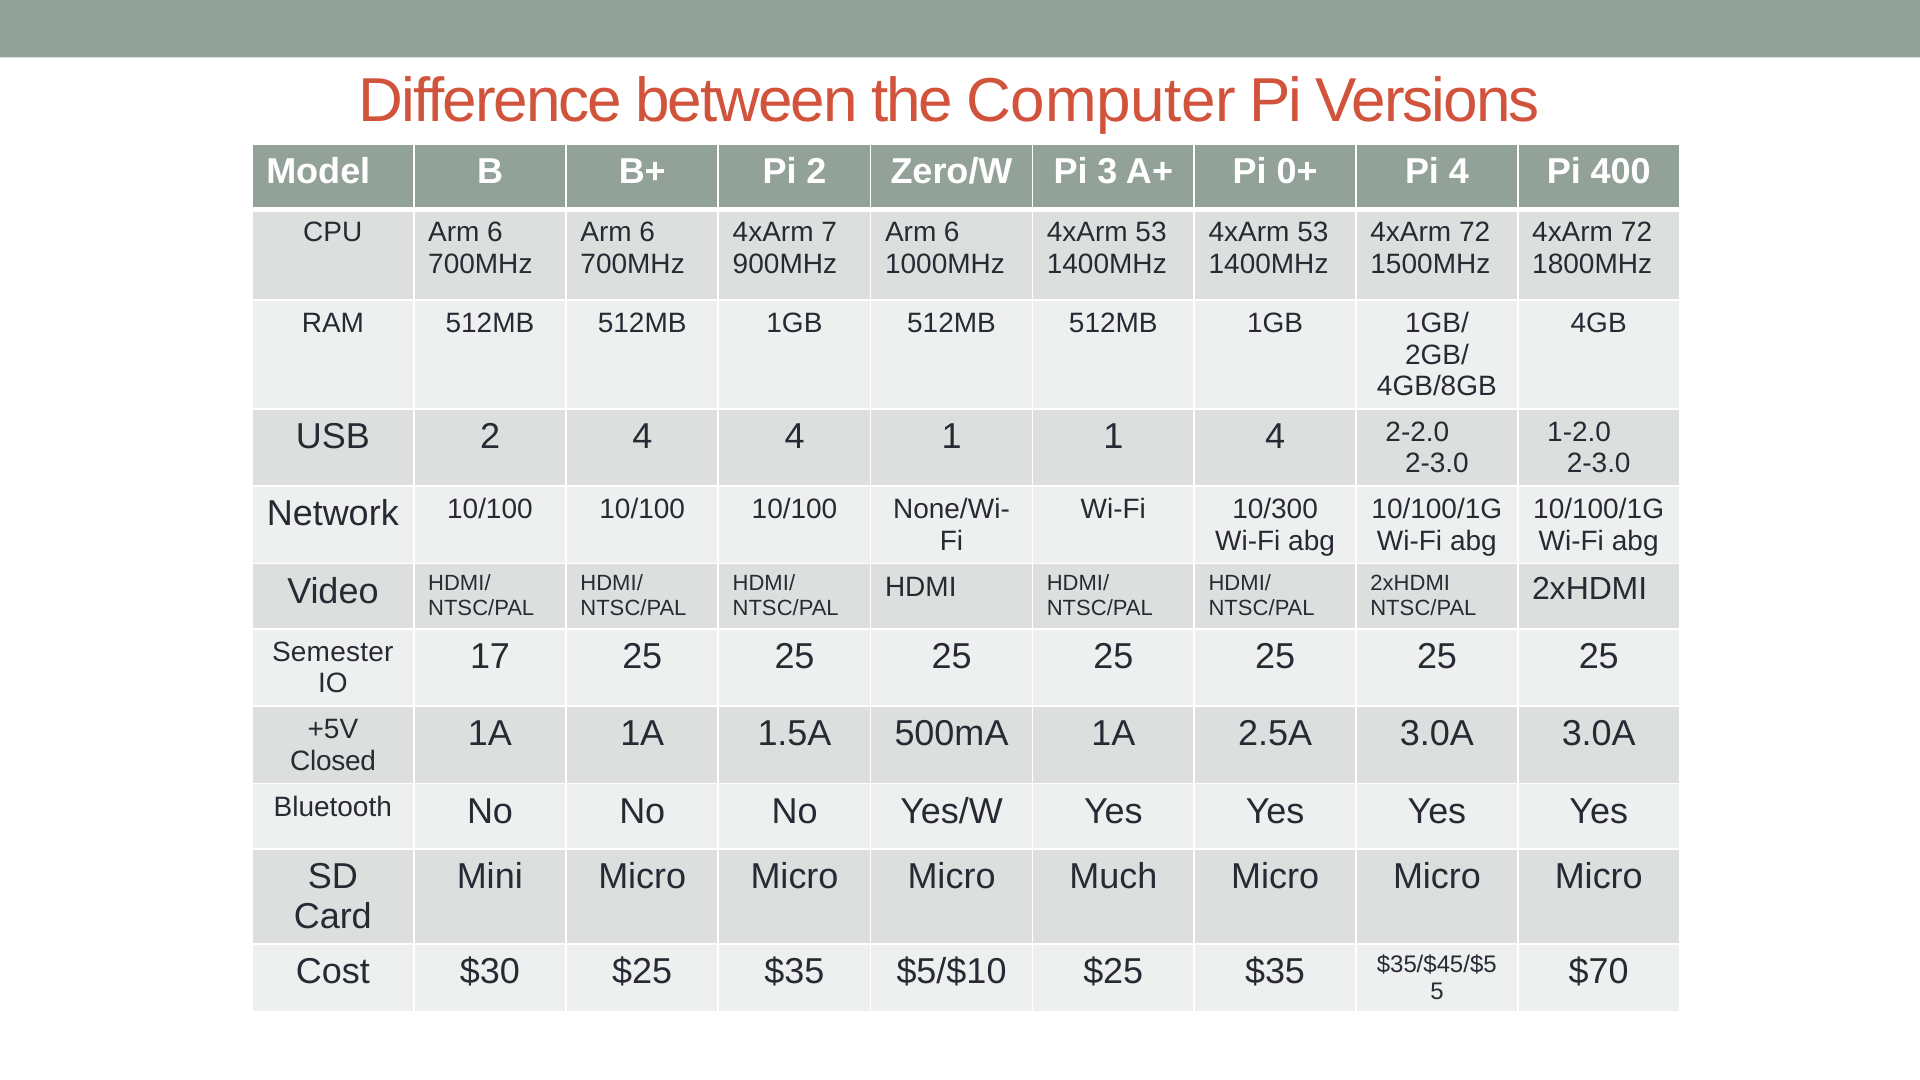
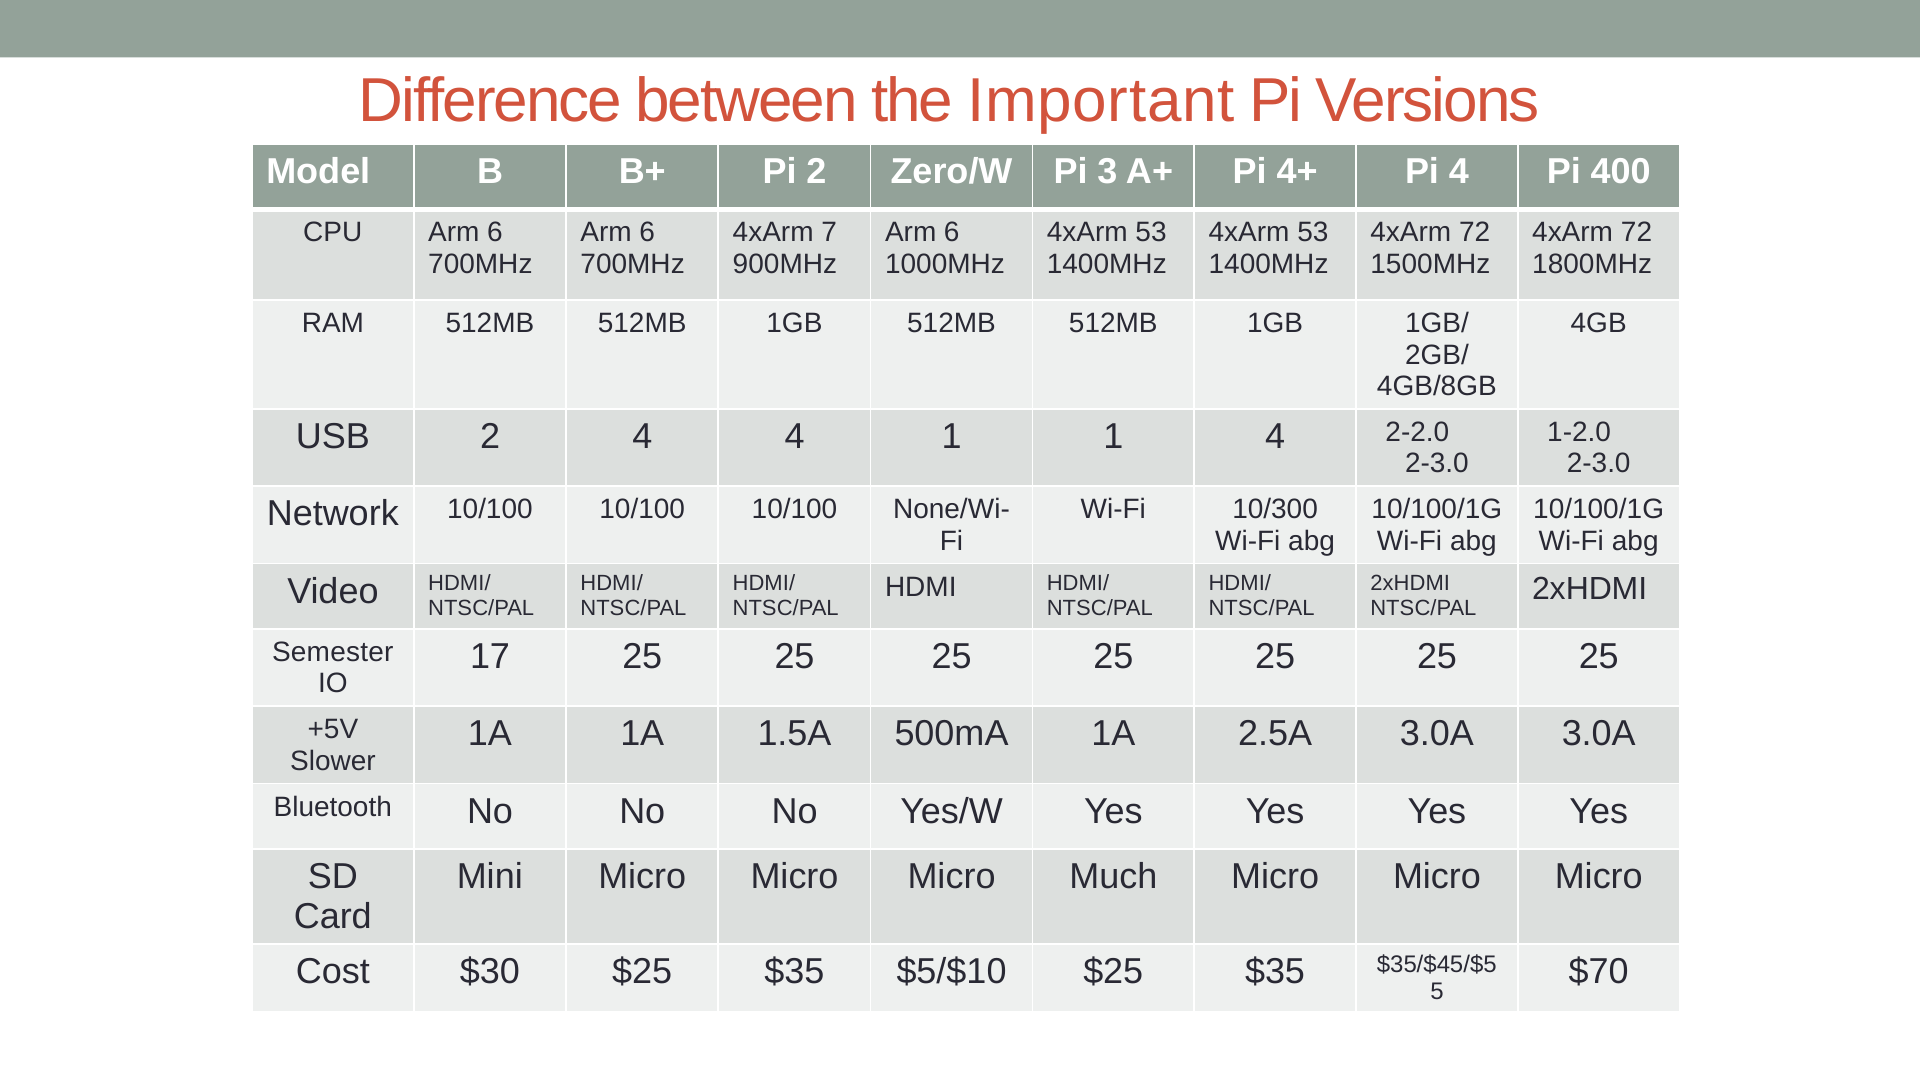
Computer: Computer -> Important
0+: 0+ -> 4+
Closed: Closed -> Slower
